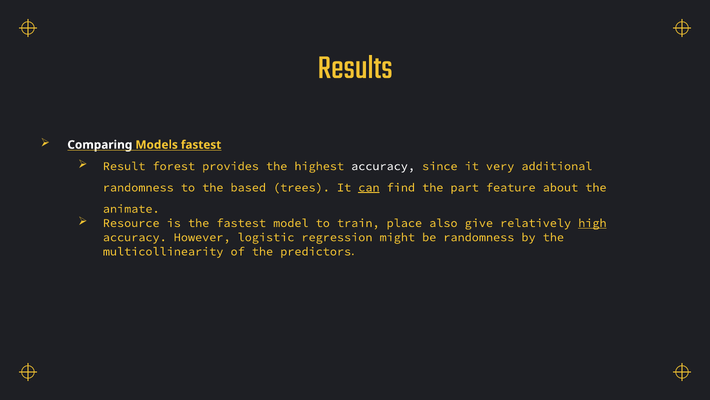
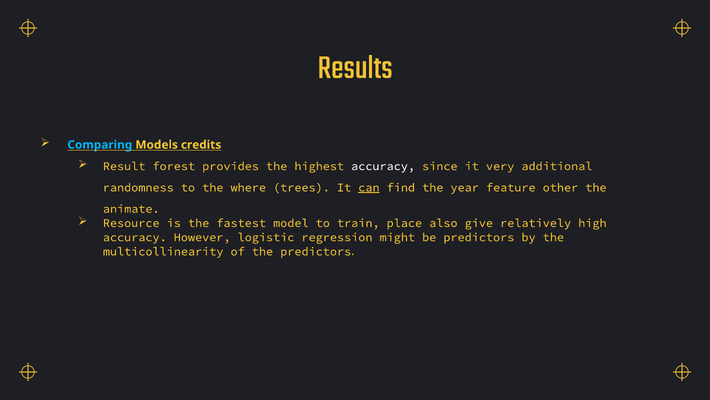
Comparing colour: white -> light blue
Models fastest: fastest -> credits
based: based -> where
part: part -> year
about: about -> other
high underline: present -> none
be randomness: randomness -> predictors
